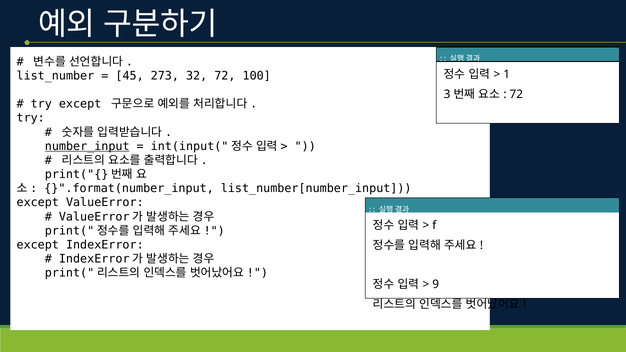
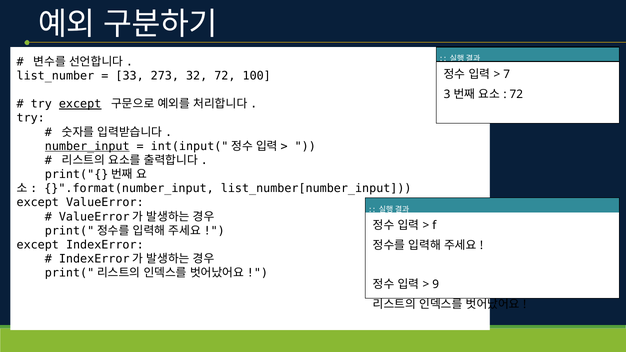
1: 1 -> 7
45: 45 -> 33
except at (80, 104) underline: none -> present
